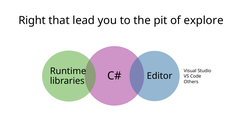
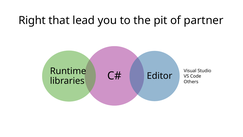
explore: explore -> partner
